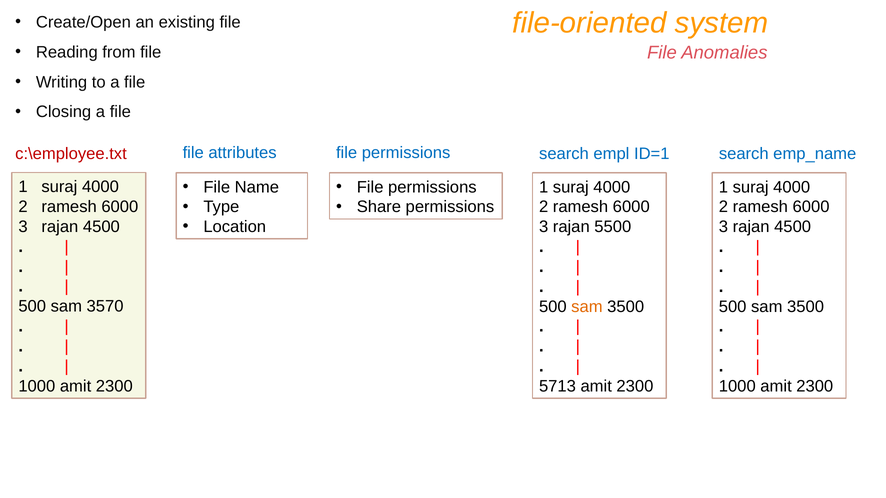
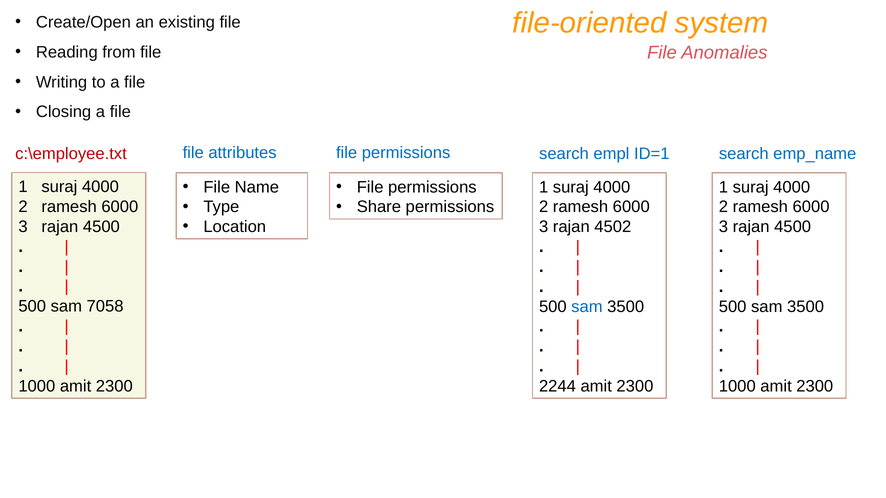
5500: 5500 -> 4502
3570: 3570 -> 7058
sam at (587, 307) colour: orange -> blue
5713: 5713 -> 2244
